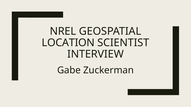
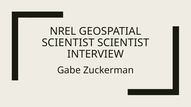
LOCATION at (68, 43): LOCATION -> SCIENTIST
